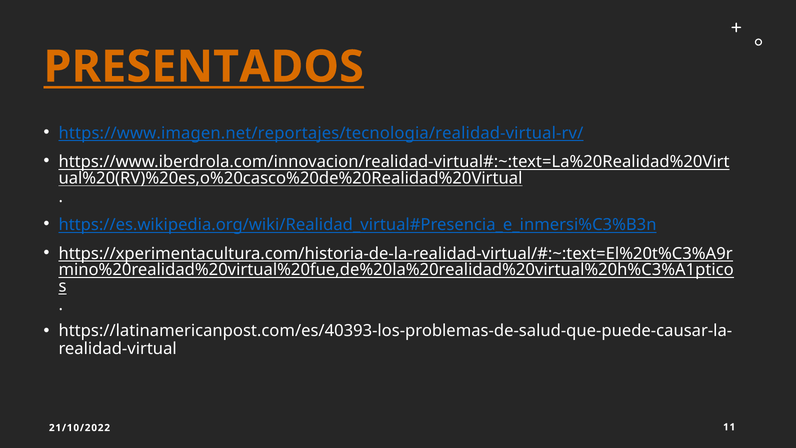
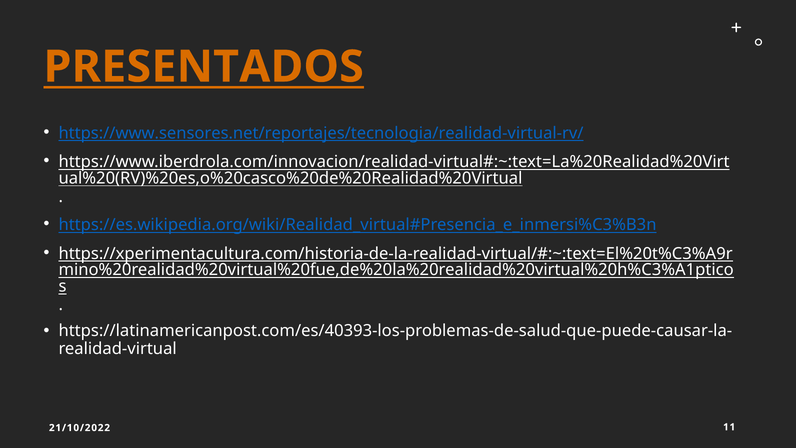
https://www.imagen.net/reportajes/tecnologia/realidad-virtual-rv/: https://www.imagen.net/reportajes/tecnologia/realidad-virtual-rv/ -> https://www.sensores.net/reportajes/tecnologia/realidad-virtual-rv/
